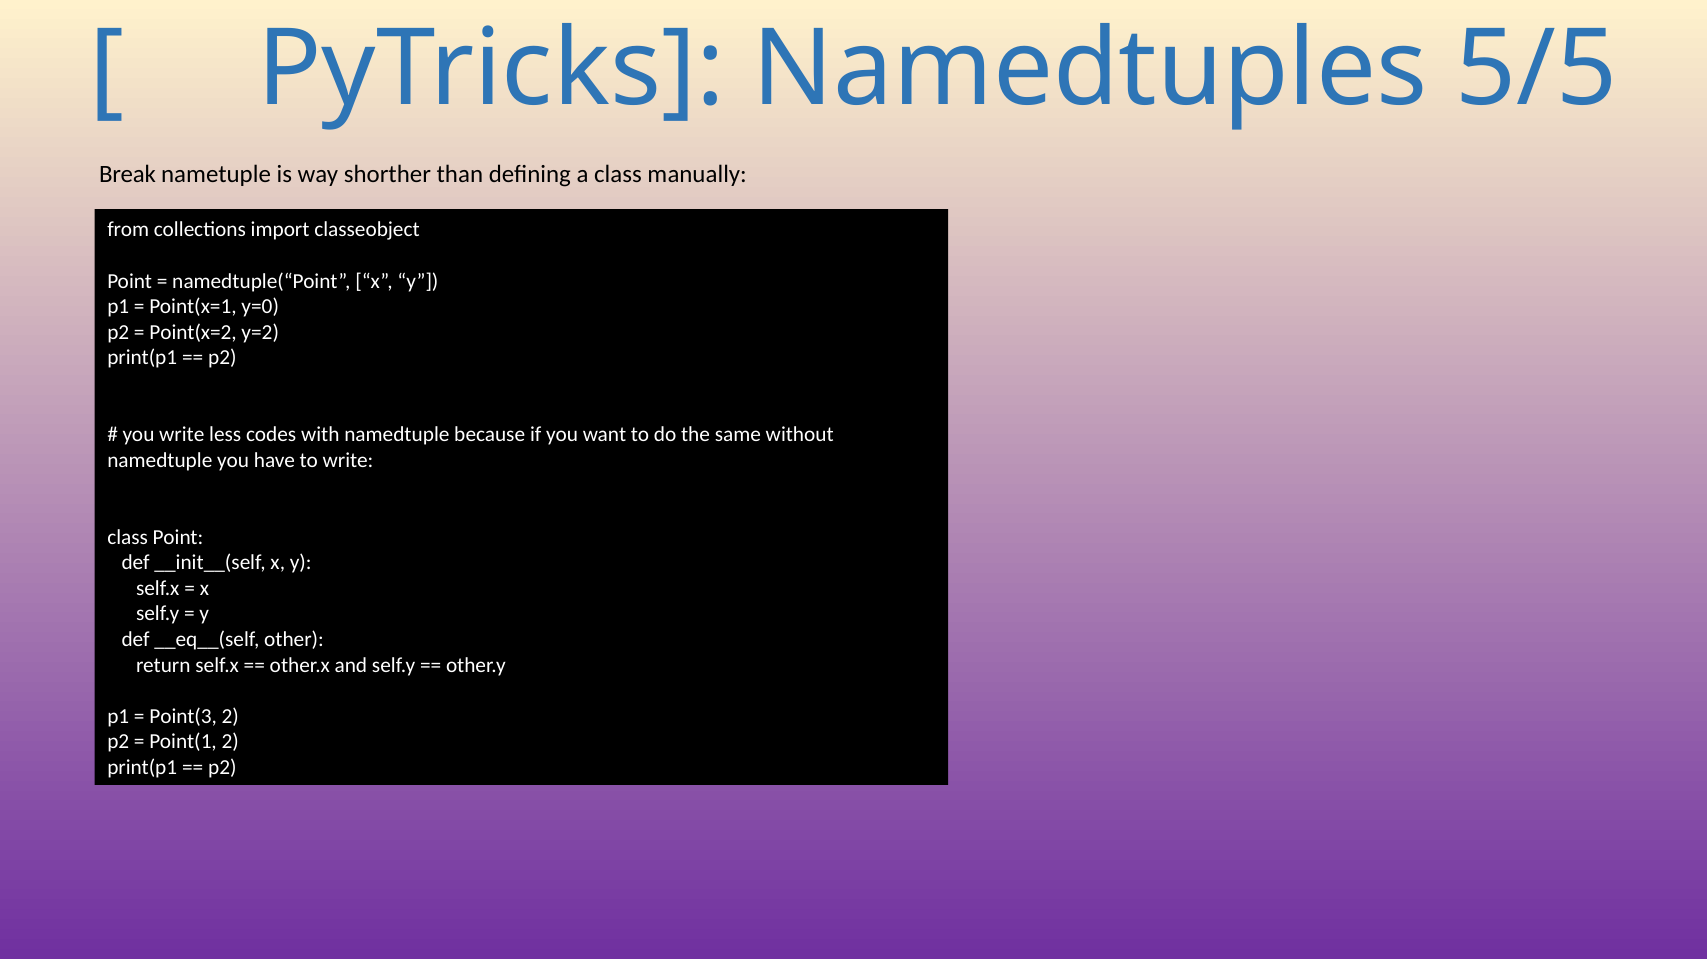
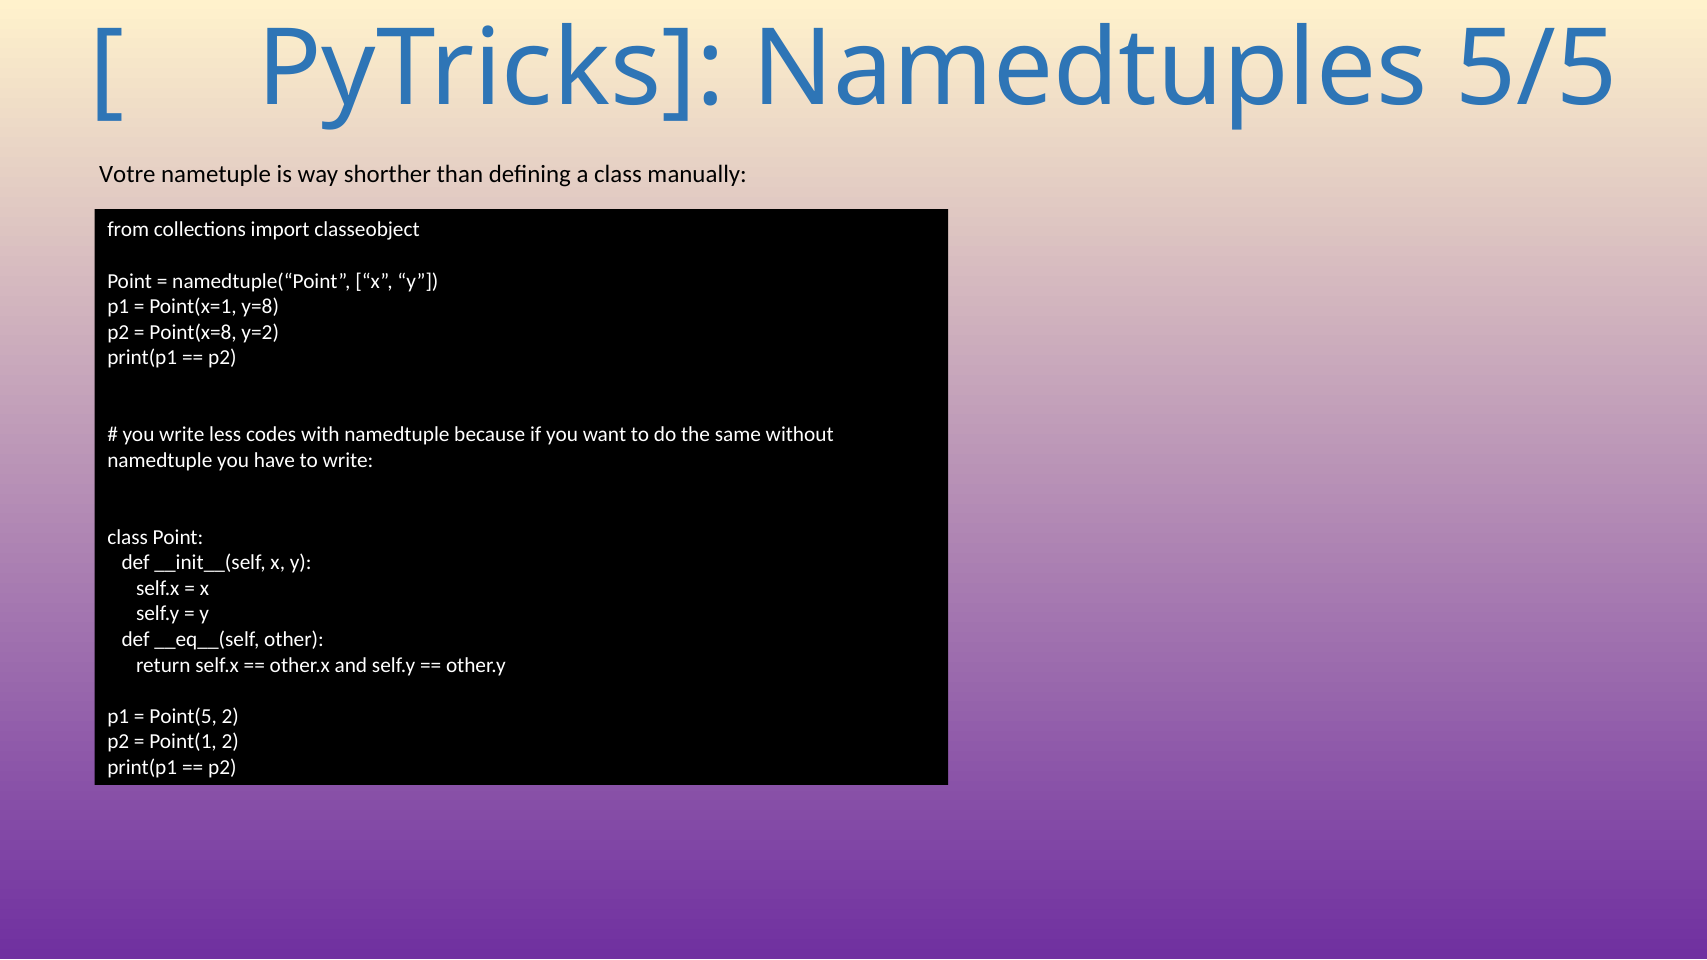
Break: Break -> Votre
y=0: y=0 -> y=8
Point(x=2: Point(x=2 -> Point(x=8
Point(3: Point(3 -> Point(5
